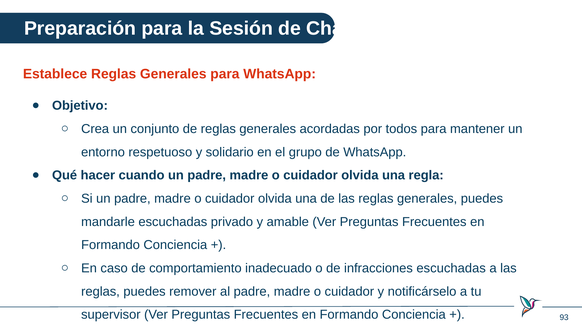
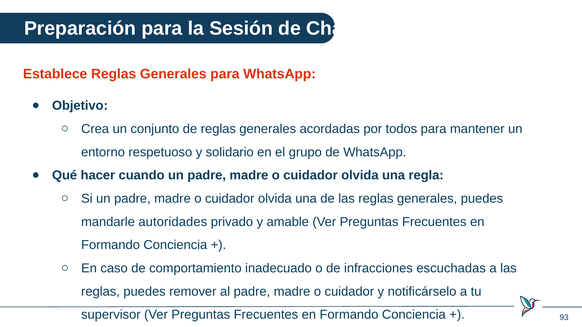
mandarle escuchadas: escuchadas -> autoridades
